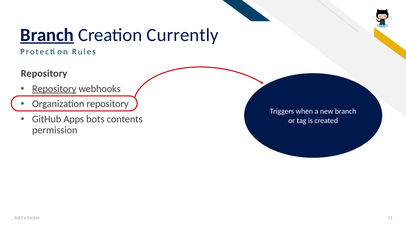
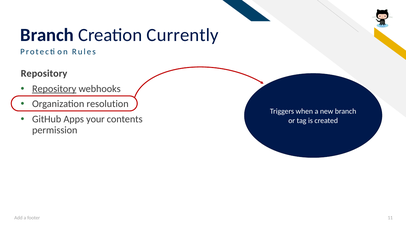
Branch at (47, 35) underline: present -> none
Organization repository: repository -> resolution
bots: bots -> your
